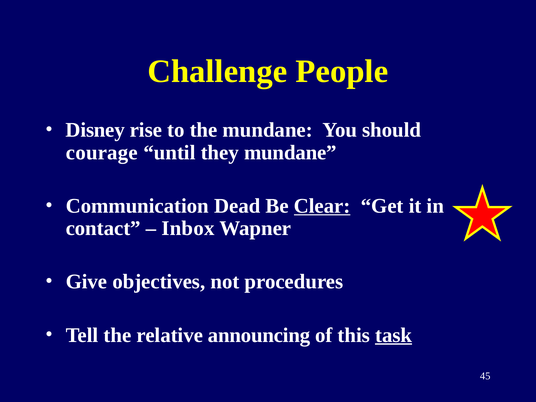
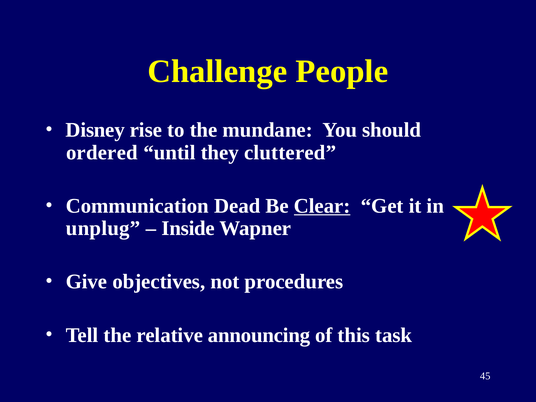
courage: courage -> ordered
they mundane: mundane -> cluttered
contact: contact -> unplug
Inbox: Inbox -> Inside
task underline: present -> none
